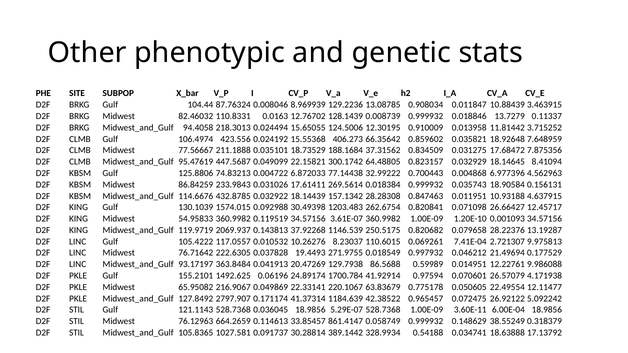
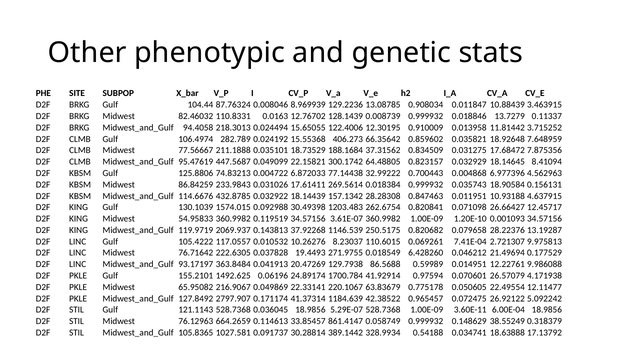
124.5006: 124.5006 -> 122.4006
423.556: 423.556 -> 282.789
0.997932: 0.997932 -> 6.428260
